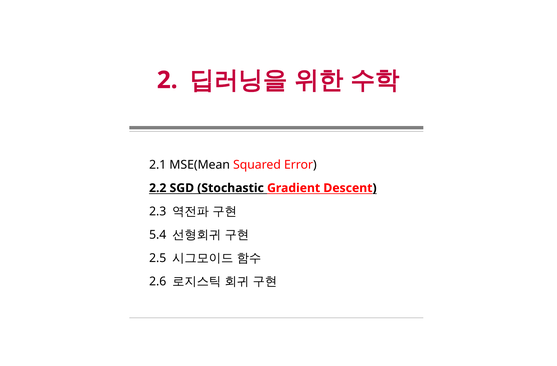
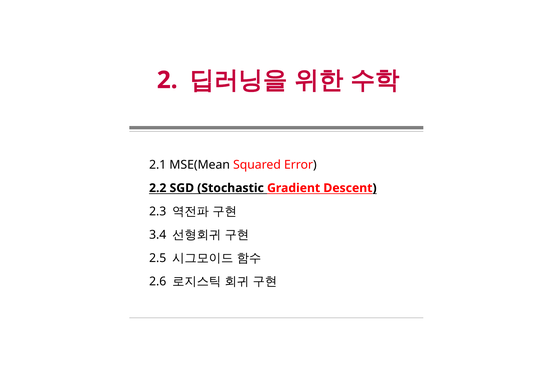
5.4: 5.4 -> 3.4
